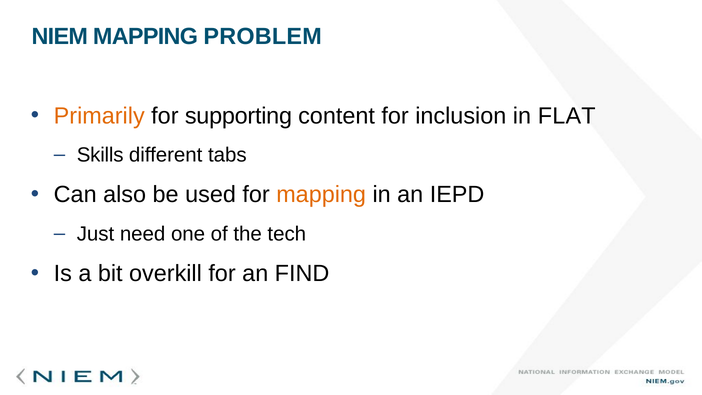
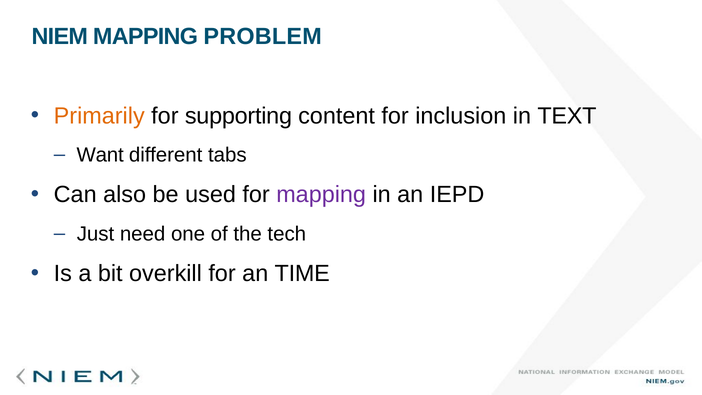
FLAT: FLAT -> TEXT
Skills: Skills -> Want
mapping at (321, 195) colour: orange -> purple
FIND: FIND -> TIME
